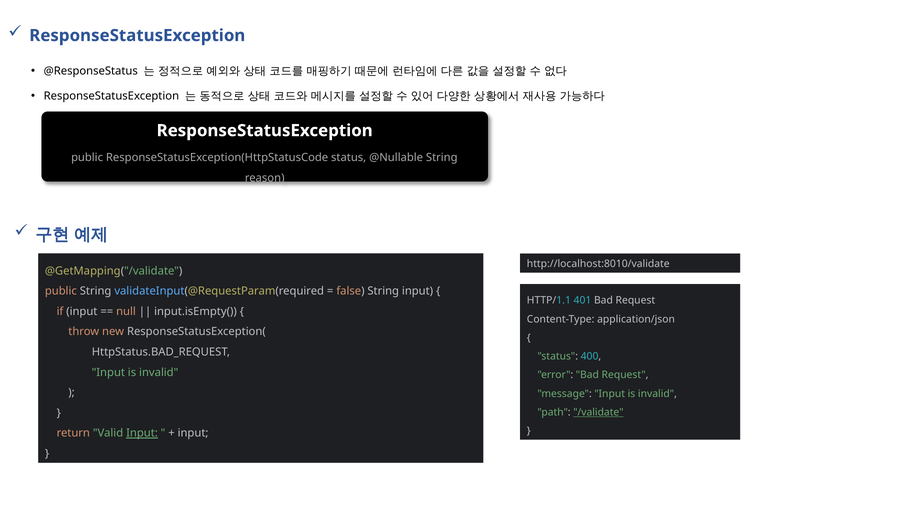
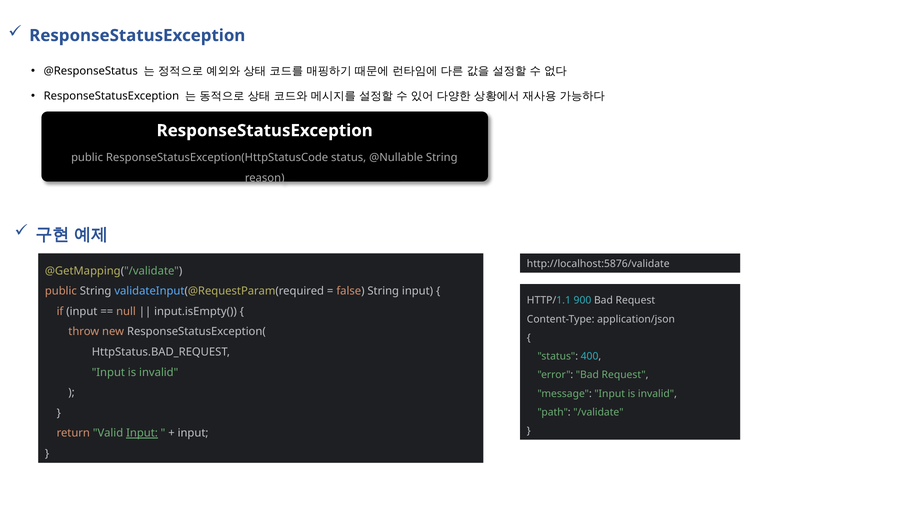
http://localhost:8010/validate: http://localhost:8010/validate -> http://localhost:5876/validate
401: 401 -> 900
/validate underline: present -> none
